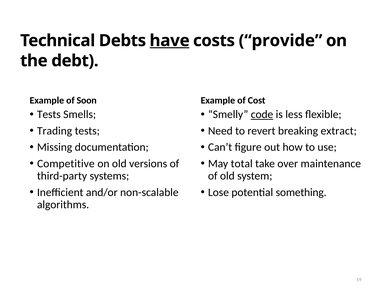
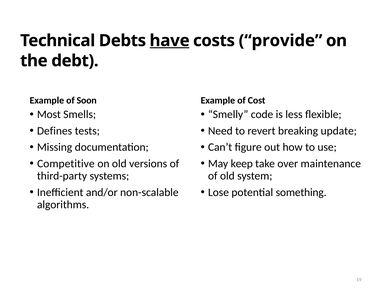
Tests at (49, 115): Tests -> Most
code underline: present -> none
Trading: Trading -> Defines
extract: extract -> update
total: total -> keep
